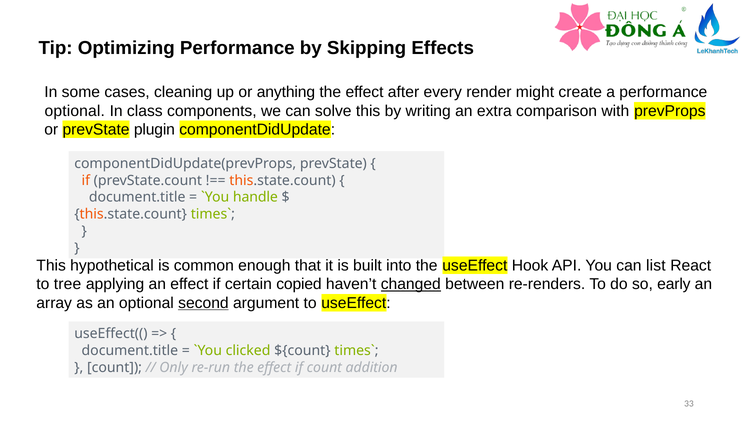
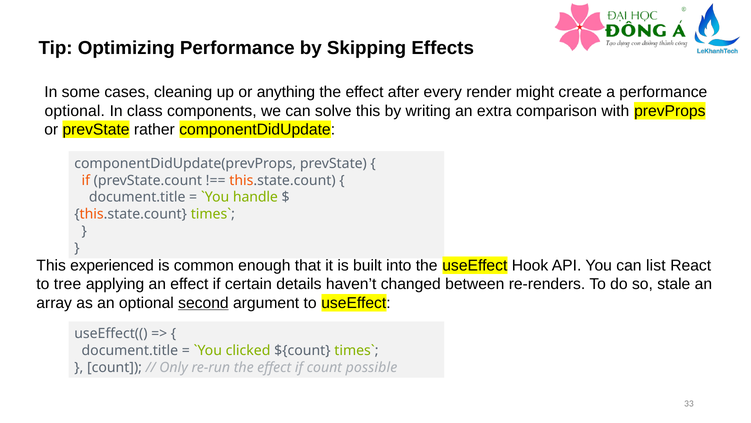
plugin: plugin -> rather
hypothetical: hypothetical -> experienced
copied: copied -> details
changed underline: present -> none
early: early -> stale
addition: addition -> possible
